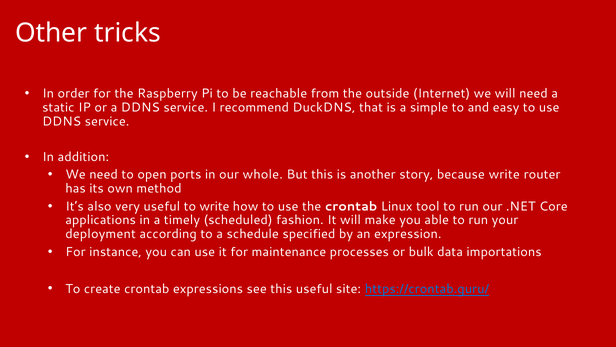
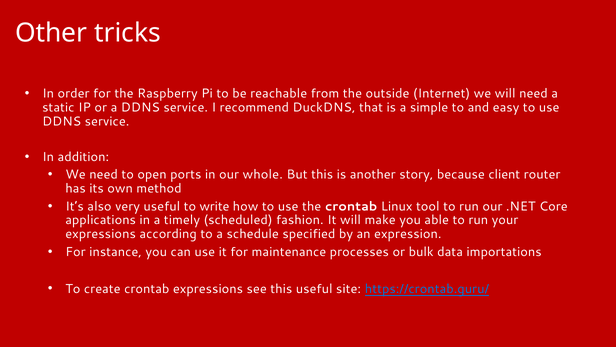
because write: write -> client
deployment at (101, 234): deployment -> expressions
